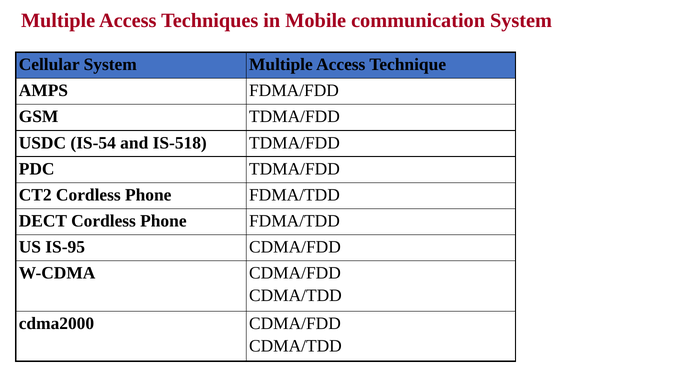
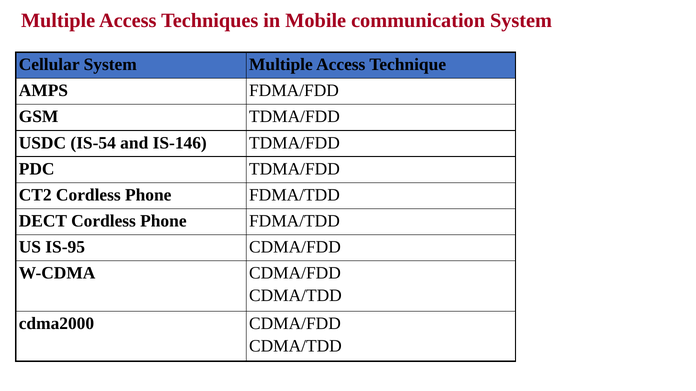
IS-518: IS-518 -> IS-146
